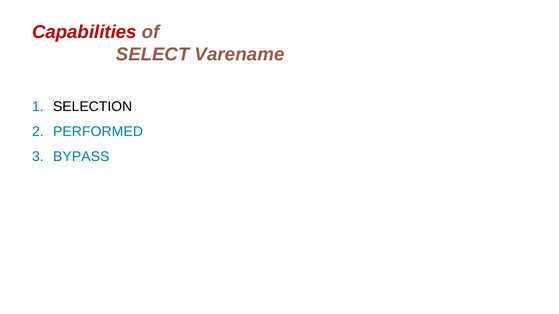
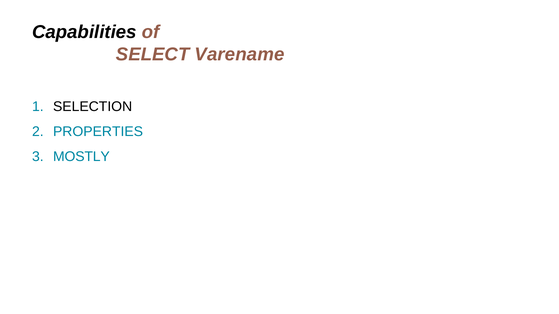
Capabilities colour: red -> black
PERFORMED: PERFORMED -> PROPERTIES
BYPASS: BYPASS -> MOSTLY
